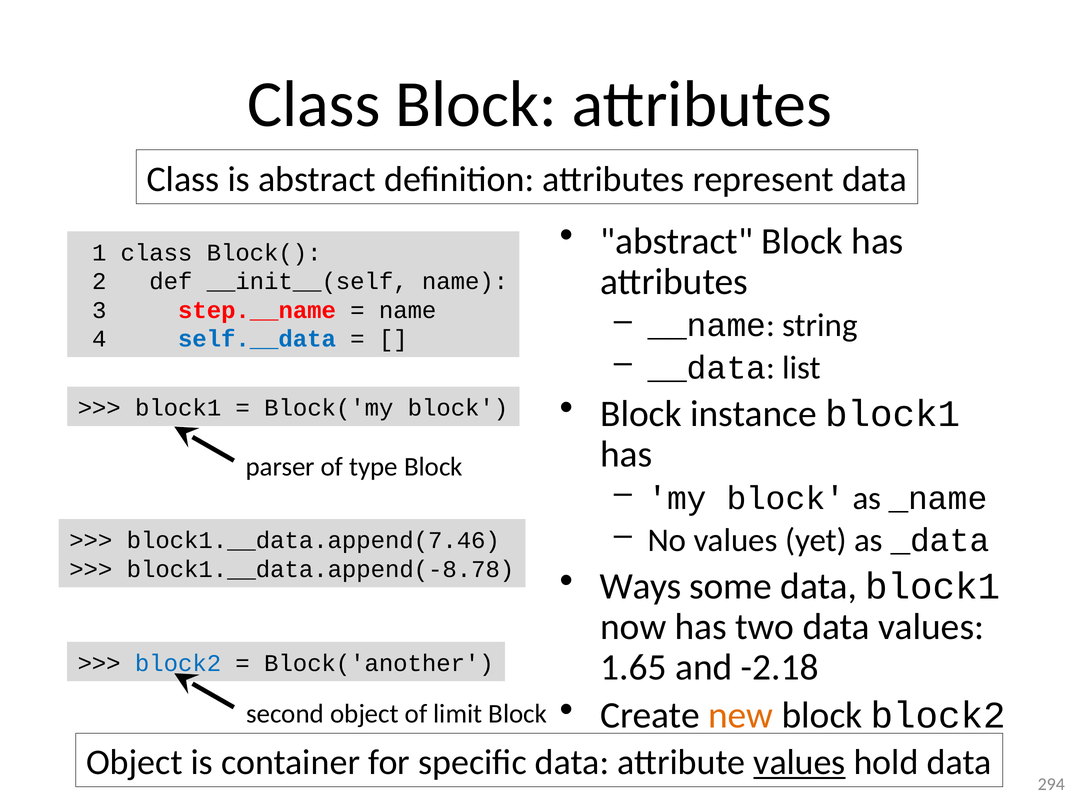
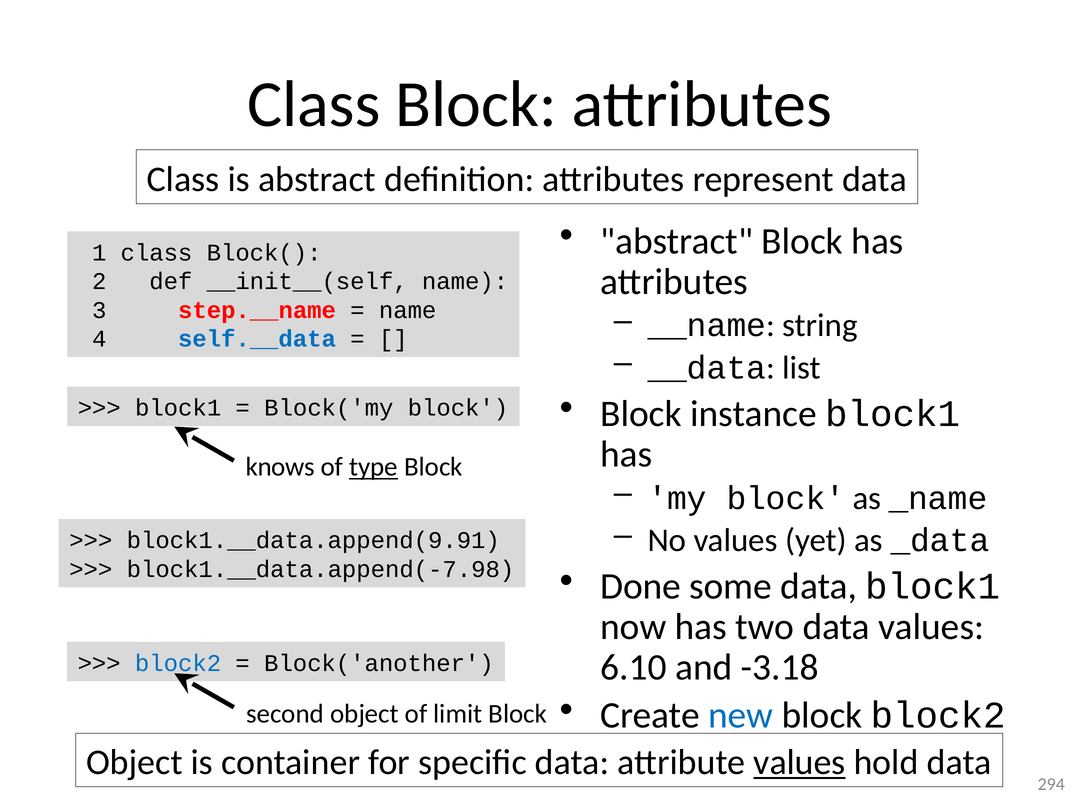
parser: parser -> knows
type underline: none -> present
block1.__data.append(7.46: block1.__data.append(7.46 -> block1.__data.append(9.91
block1.__data.append(-8.78: block1.__data.append(-8.78 -> block1.__data.append(-7.98
Ways: Ways -> Done
1.65: 1.65 -> 6.10
-2.18: -2.18 -> -3.18
new colour: orange -> blue
